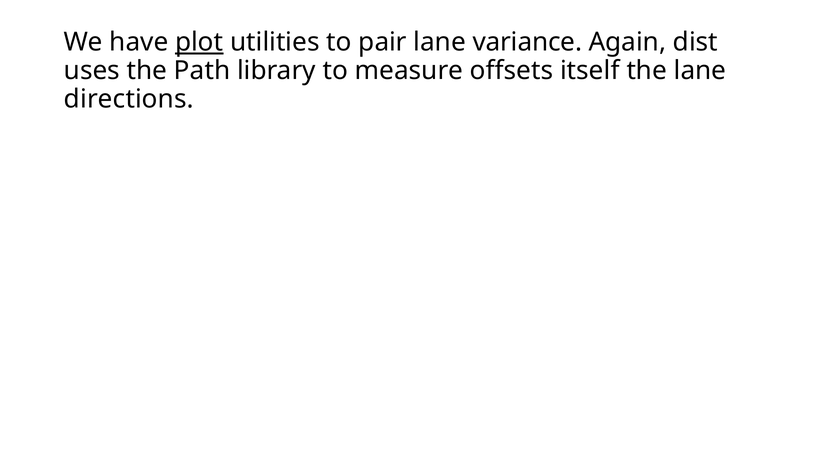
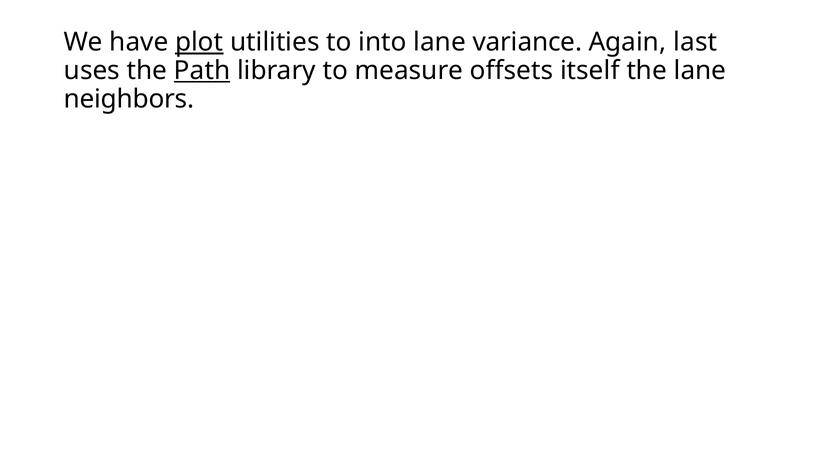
pair: pair -> into
dist: dist -> last
Path underline: none -> present
directions: directions -> neighbors
